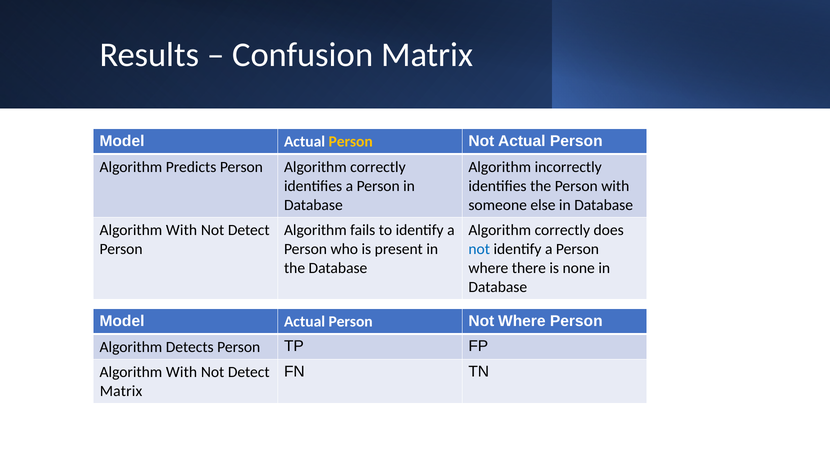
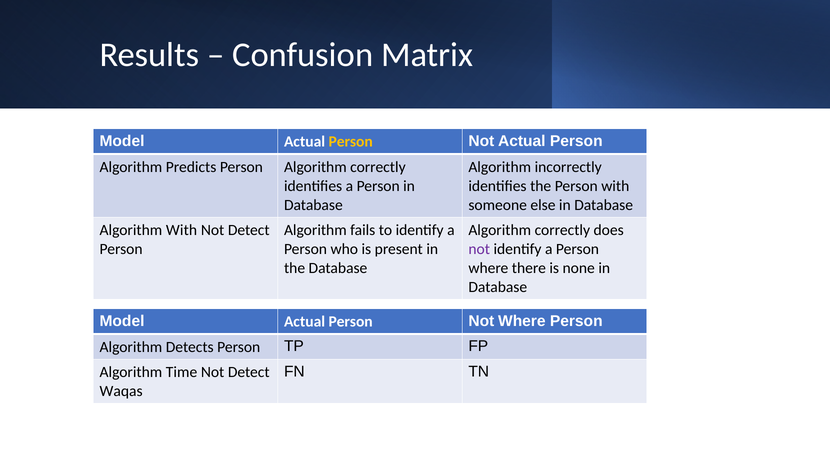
not at (479, 249) colour: blue -> purple
With at (182, 372): With -> Time
Matrix at (121, 391): Matrix -> Waqas
